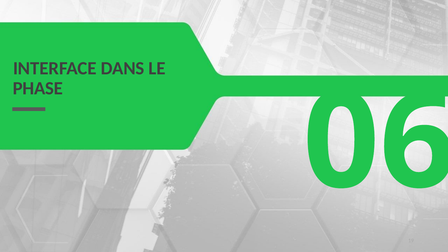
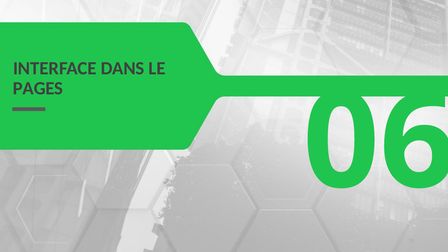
PHASE: PHASE -> PAGES
